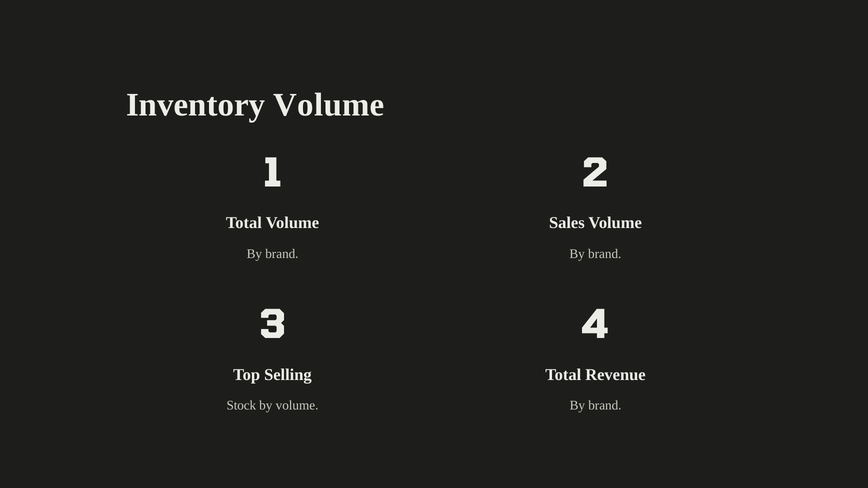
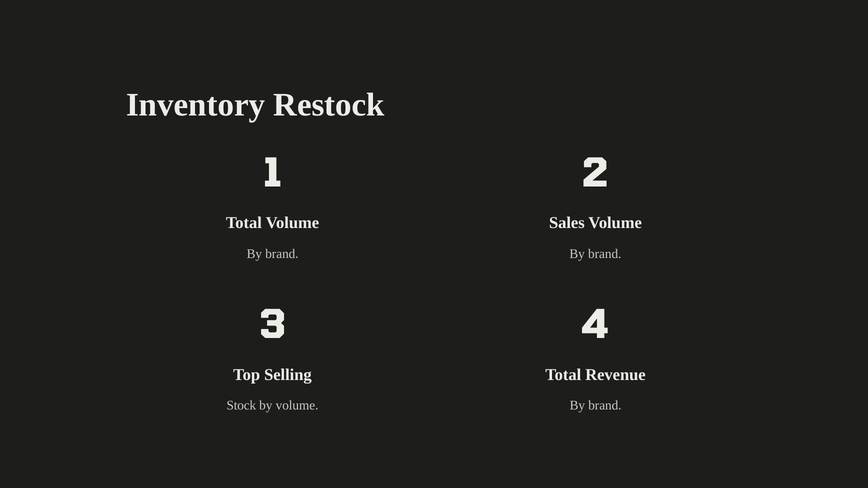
Inventory Volume: Volume -> Restock
